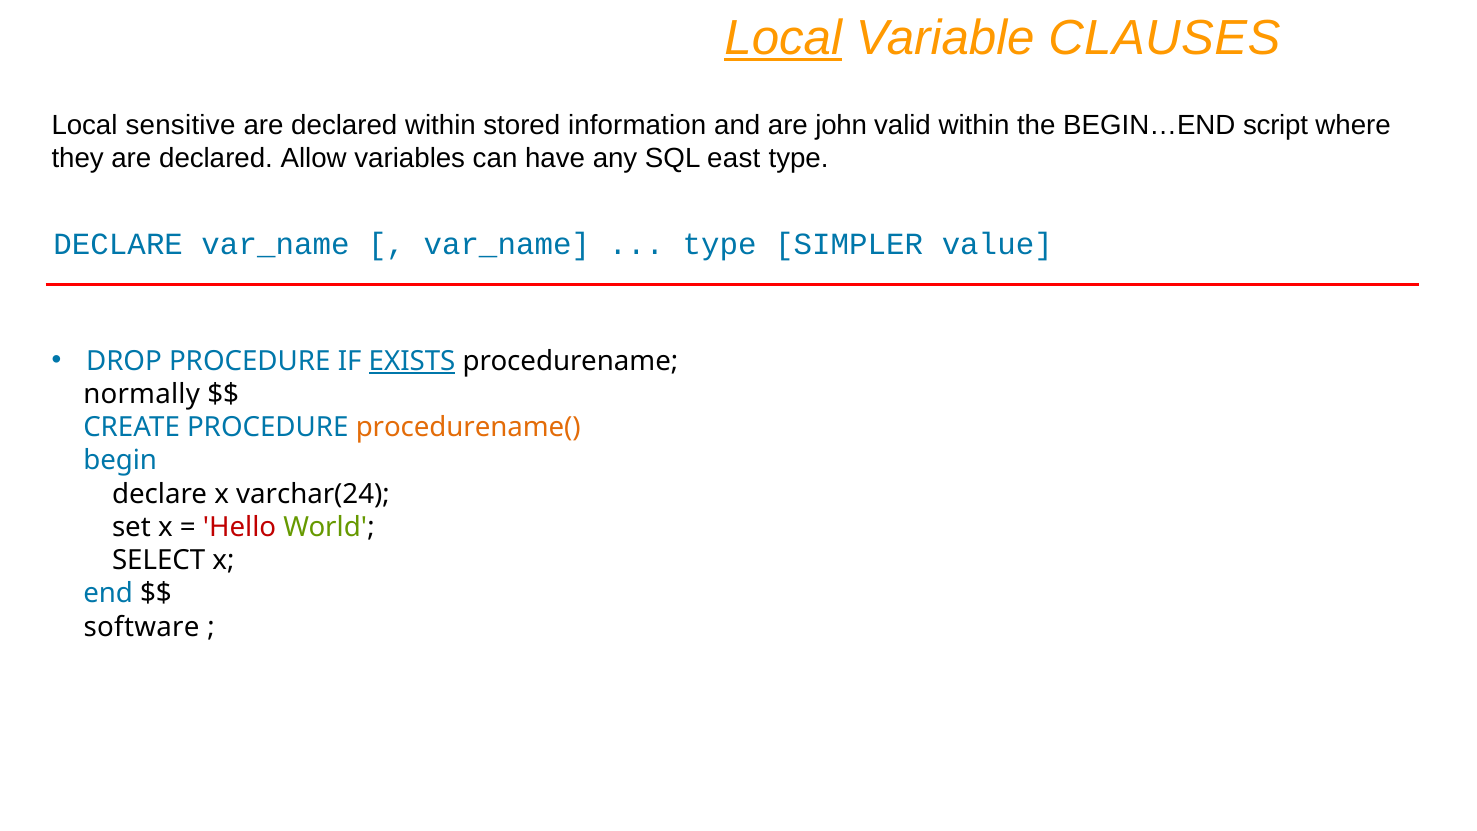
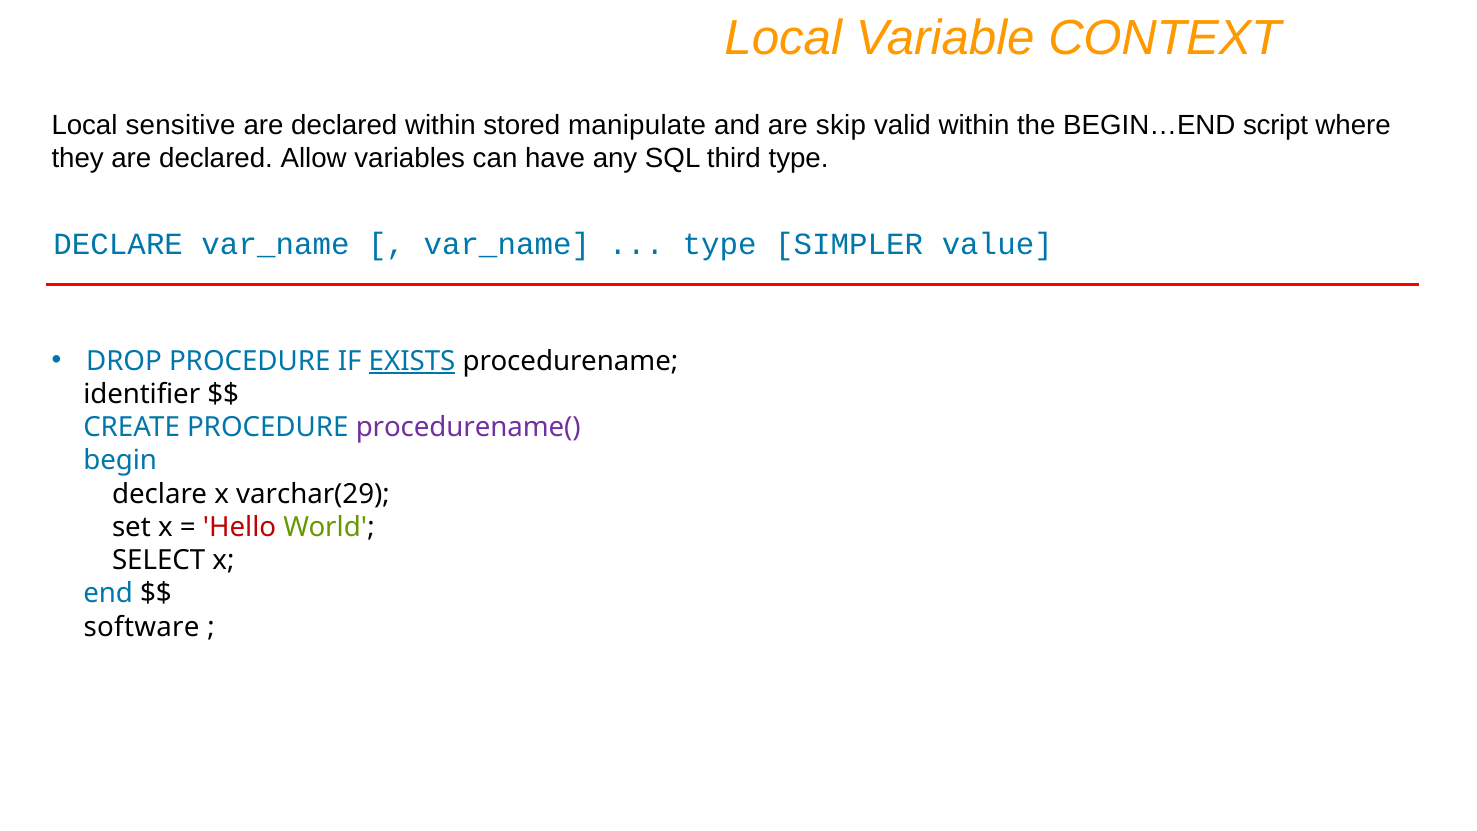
Local at (783, 38) underline: present -> none
CLAUSES: CLAUSES -> CONTEXT
information: information -> manipulate
john: john -> skip
east: east -> third
normally: normally -> identifier
procedurename( colour: orange -> purple
varchar(24: varchar(24 -> varchar(29
